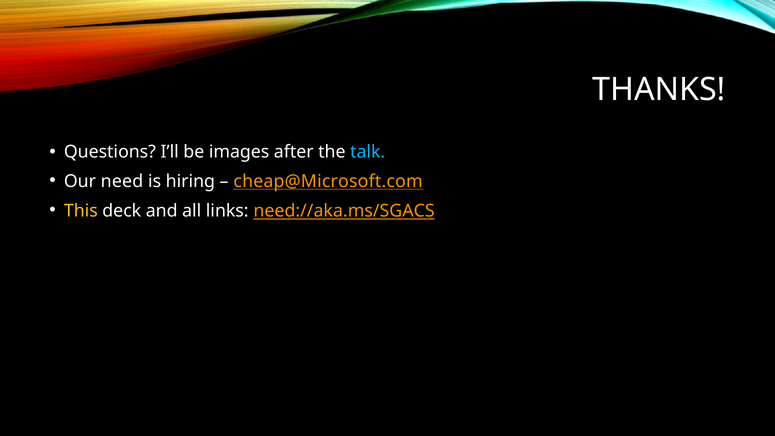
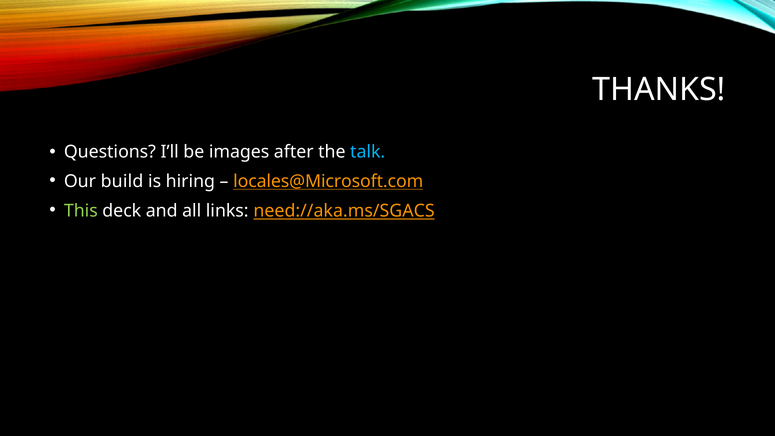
need: need -> build
cheap@Microsoft.com: cheap@Microsoft.com -> locales@Microsoft.com
This colour: yellow -> light green
